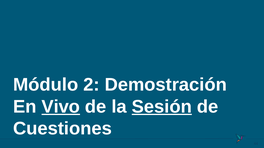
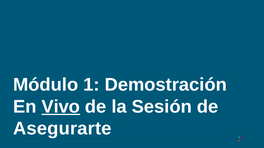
2: 2 -> 1
Sesión underline: present -> none
Cuestiones: Cuestiones -> Asegurarte
